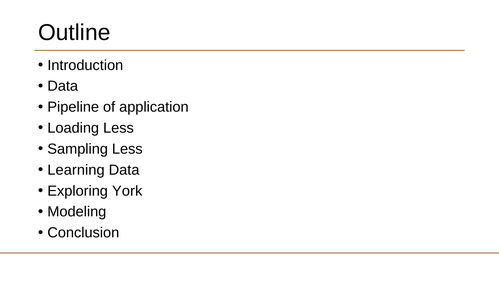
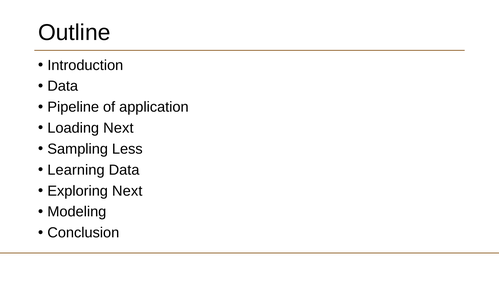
Loading Less: Less -> Next
Exploring York: York -> Next
